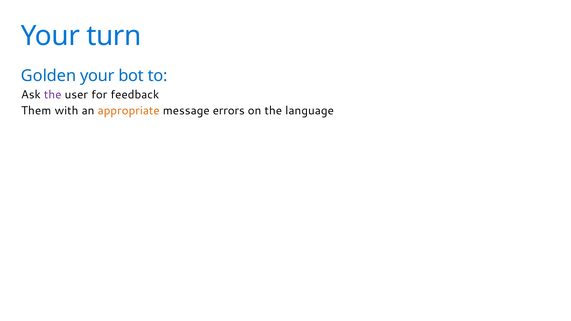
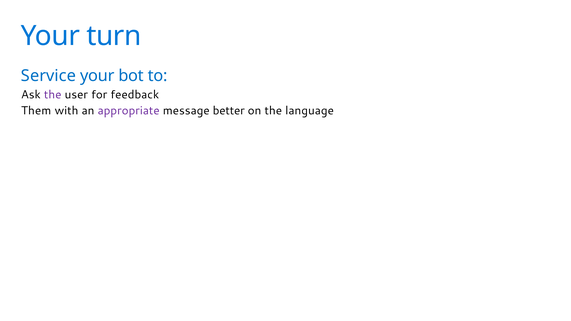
Golden: Golden -> Service
appropriate colour: orange -> purple
errors: errors -> better
